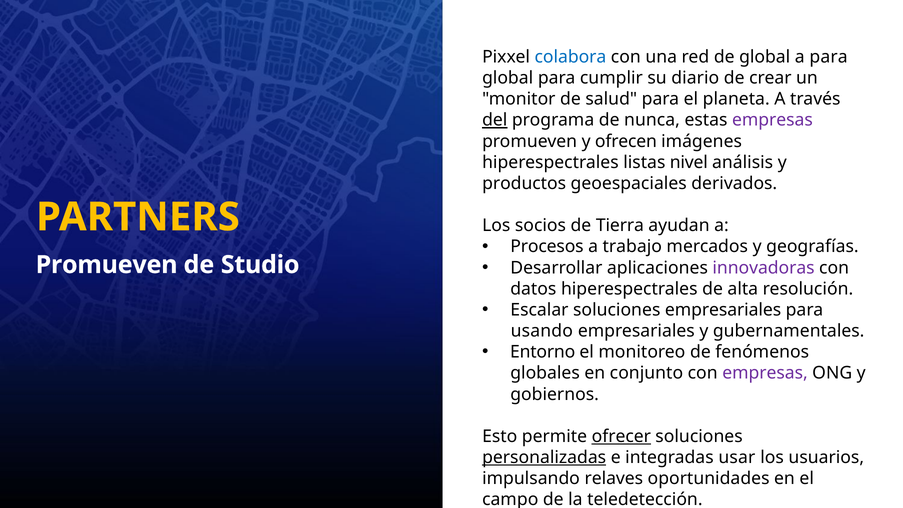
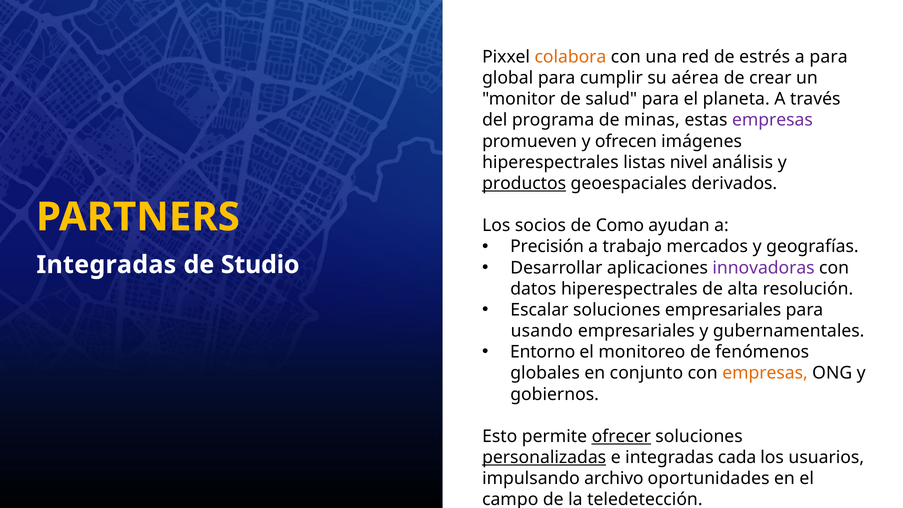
colabora colour: blue -> orange
de global: global -> estrés
diario: diario -> aérea
del underline: present -> none
nunca: nunca -> minas
productos underline: none -> present
Tierra: Tierra -> Como
Procesos: Procesos -> Precisión
Promueven at (107, 265): Promueven -> Integradas
empresas at (765, 373) colour: purple -> orange
usar: usar -> cada
relaves: relaves -> archivo
